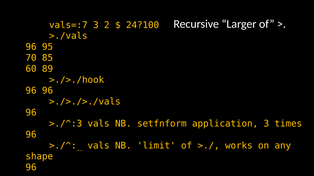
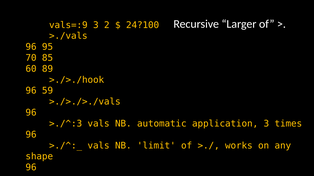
vals=:7: vals=:7 -> vals=:9
96 96: 96 -> 59
setfnform: setfnform -> automatic
